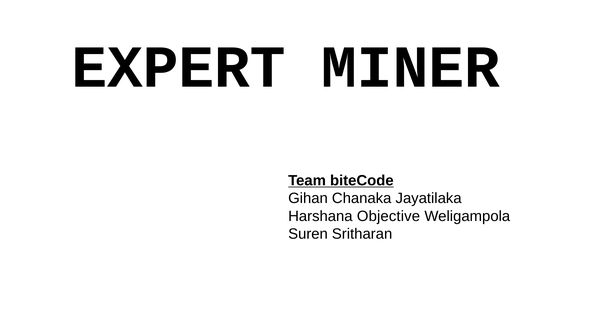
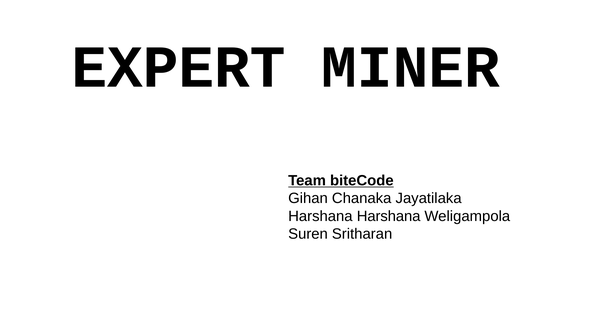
Harshana Objective: Objective -> Harshana
